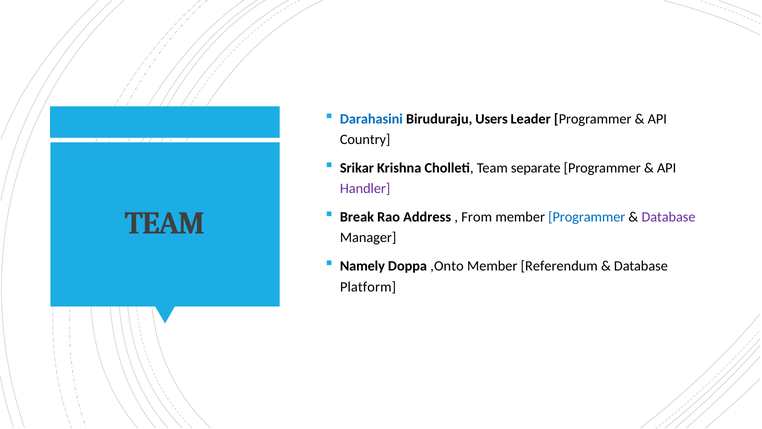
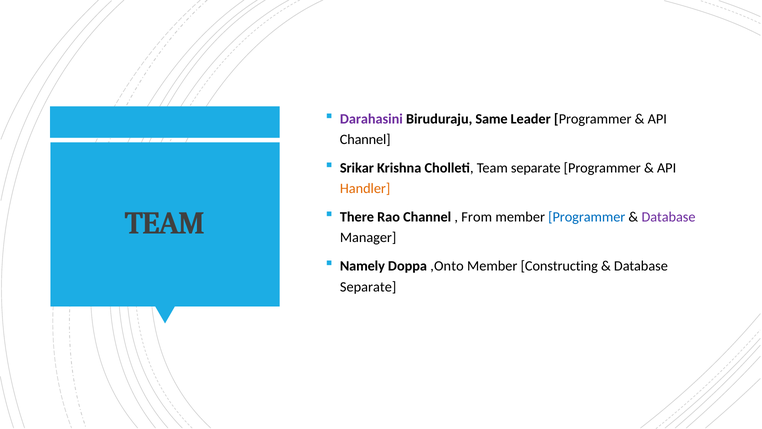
Darahasini colour: blue -> purple
Users: Users -> Same
Country at (365, 139): Country -> Channel
Handler colour: purple -> orange
Break: Break -> There
Rao Address: Address -> Channel
Referendum: Referendum -> Constructing
Platform at (368, 287): Platform -> Separate
